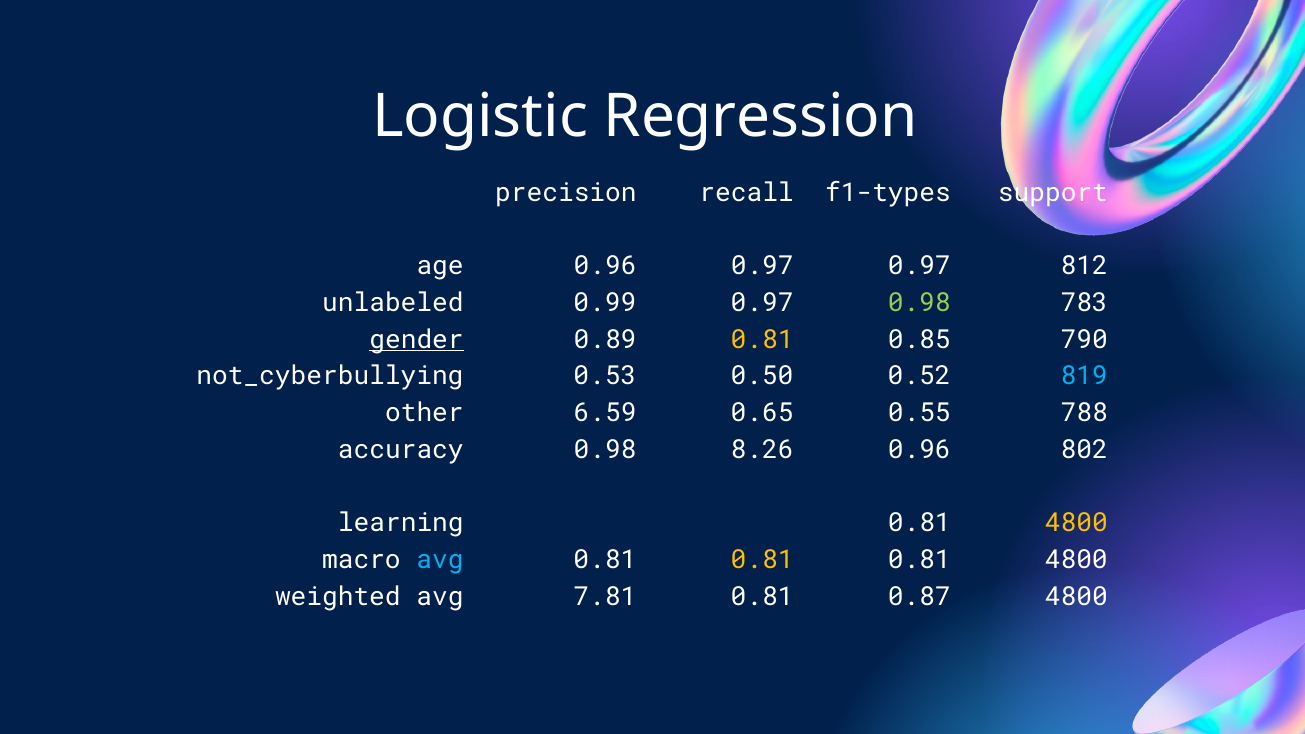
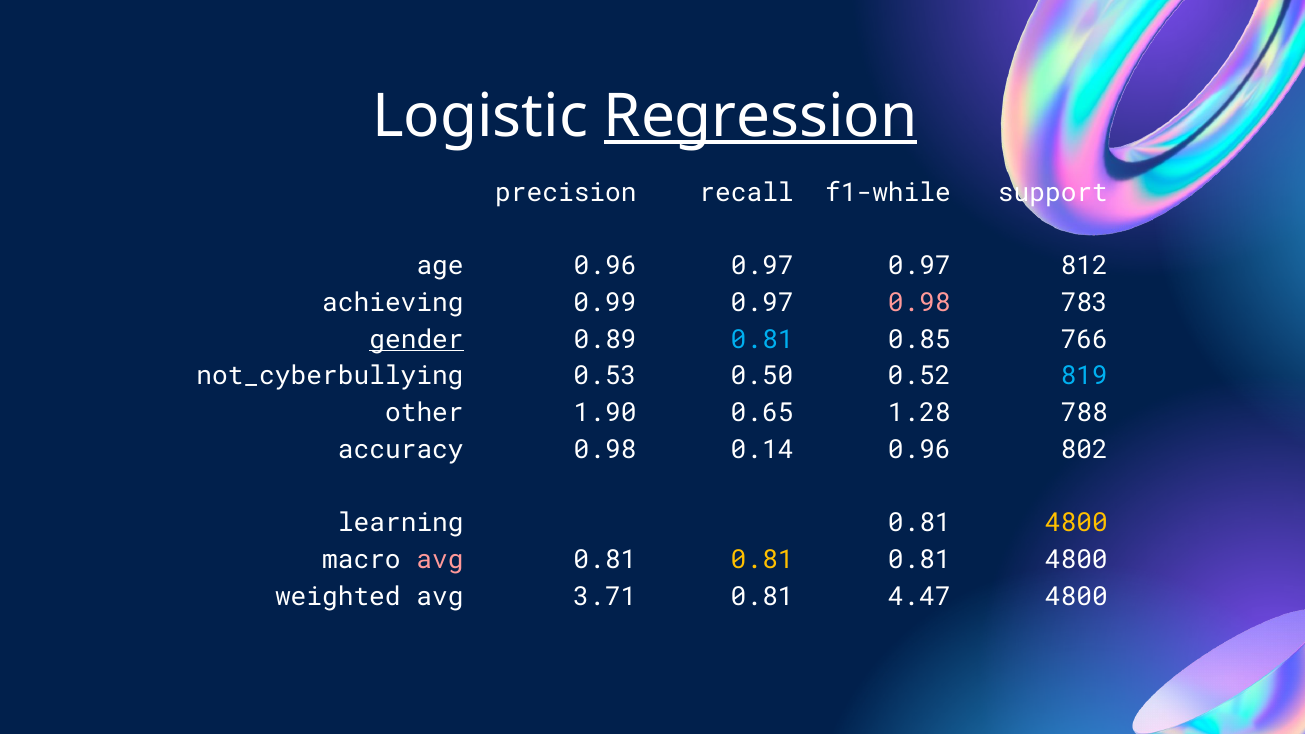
Regression underline: none -> present
f1-types: f1-types -> f1-while
unlabeled: unlabeled -> achieving
0.98 at (919, 303) colour: light green -> pink
0.81 at (762, 339) colour: yellow -> light blue
790: 790 -> 766
6.59: 6.59 -> 1.90
0.55: 0.55 -> 1.28
8.26: 8.26 -> 0.14
avg at (440, 560) colour: light blue -> pink
7.81: 7.81 -> 3.71
0.87: 0.87 -> 4.47
